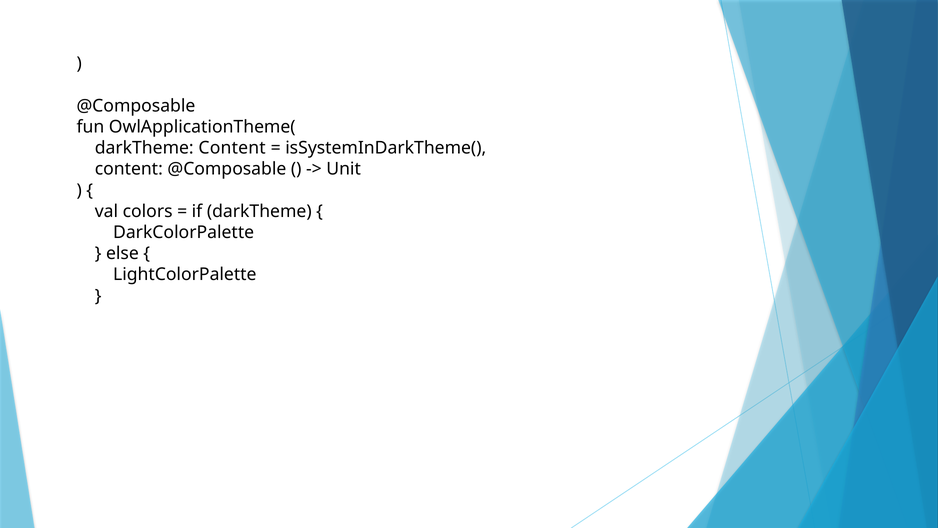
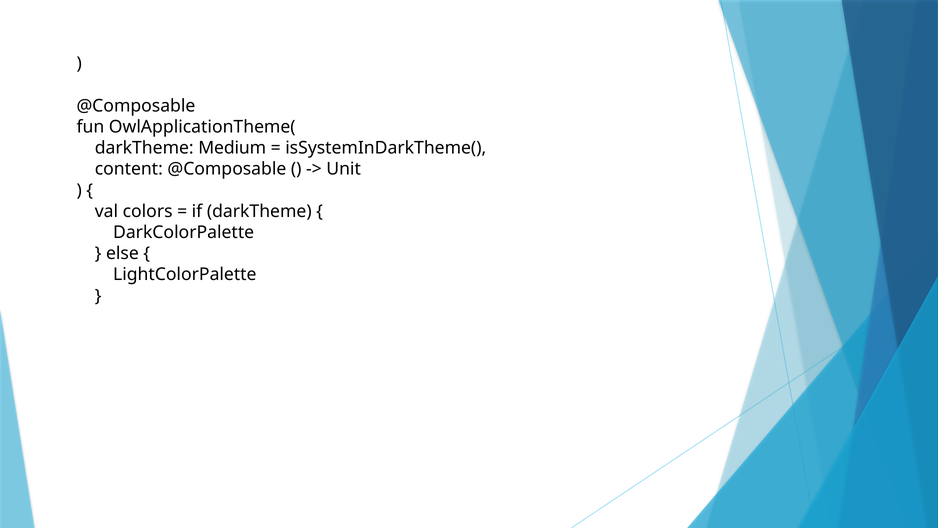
darkTheme Content: Content -> Medium
